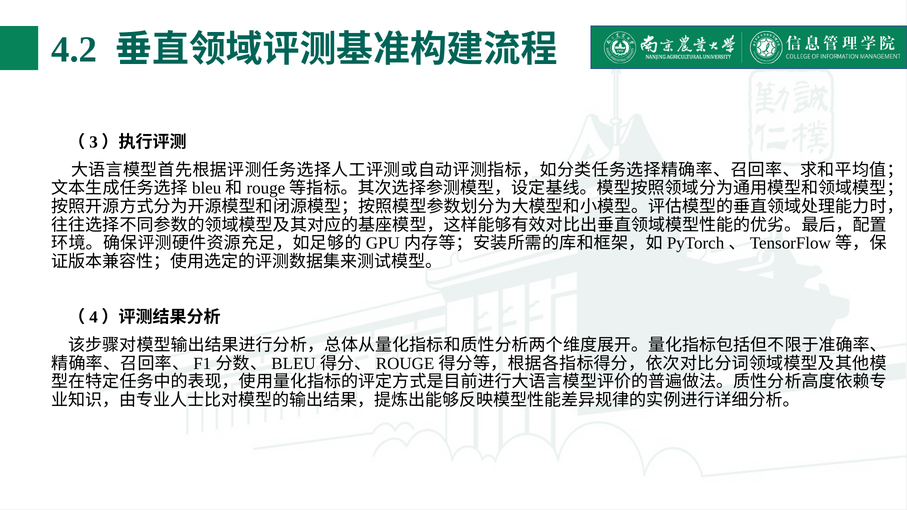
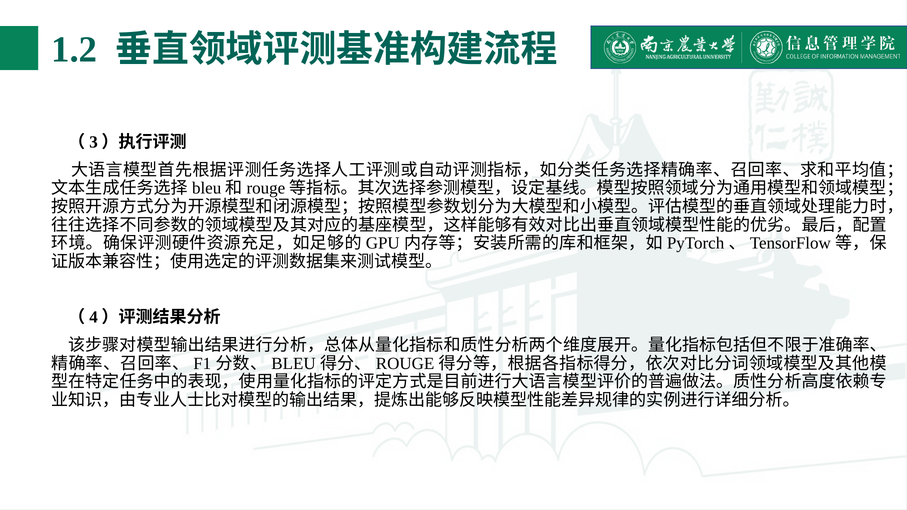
4.2: 4.2 -> 1.2
